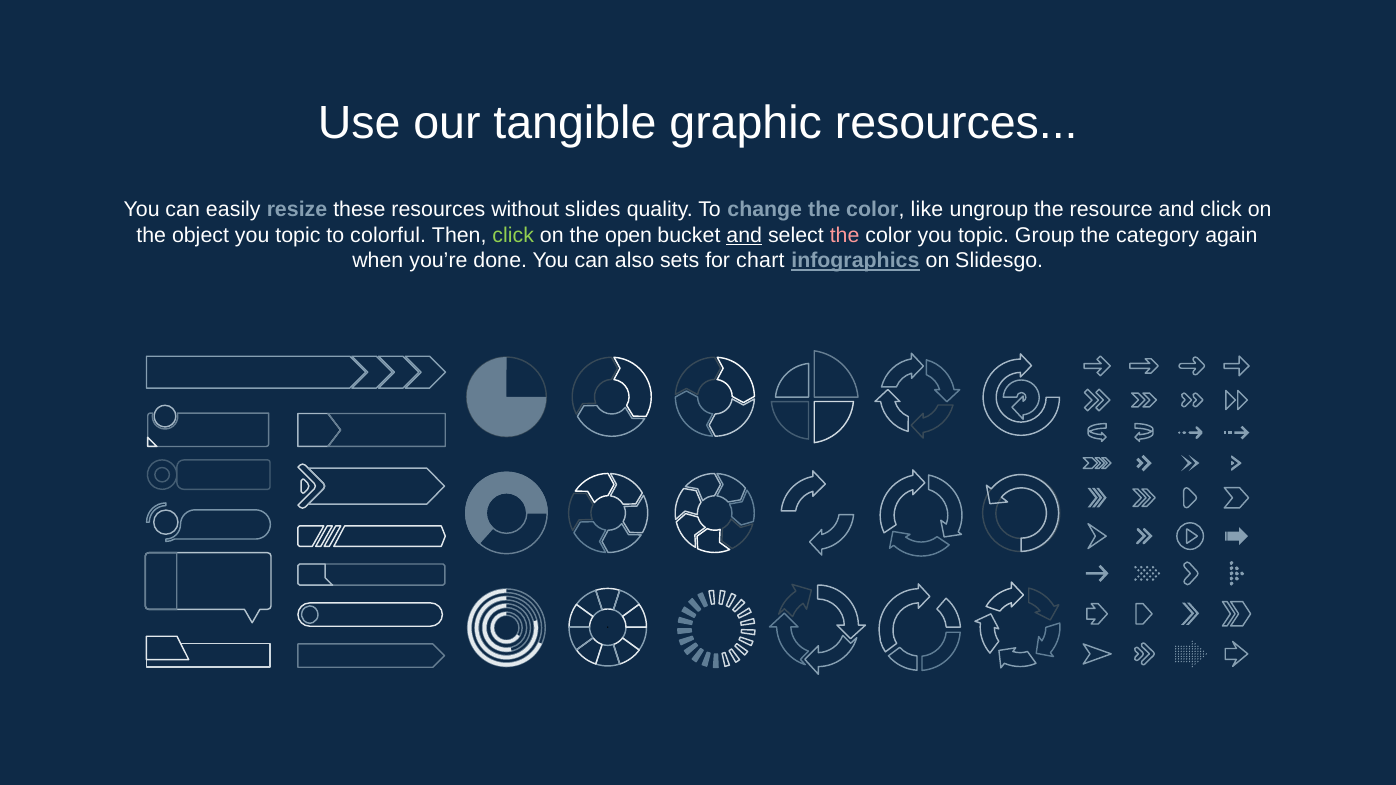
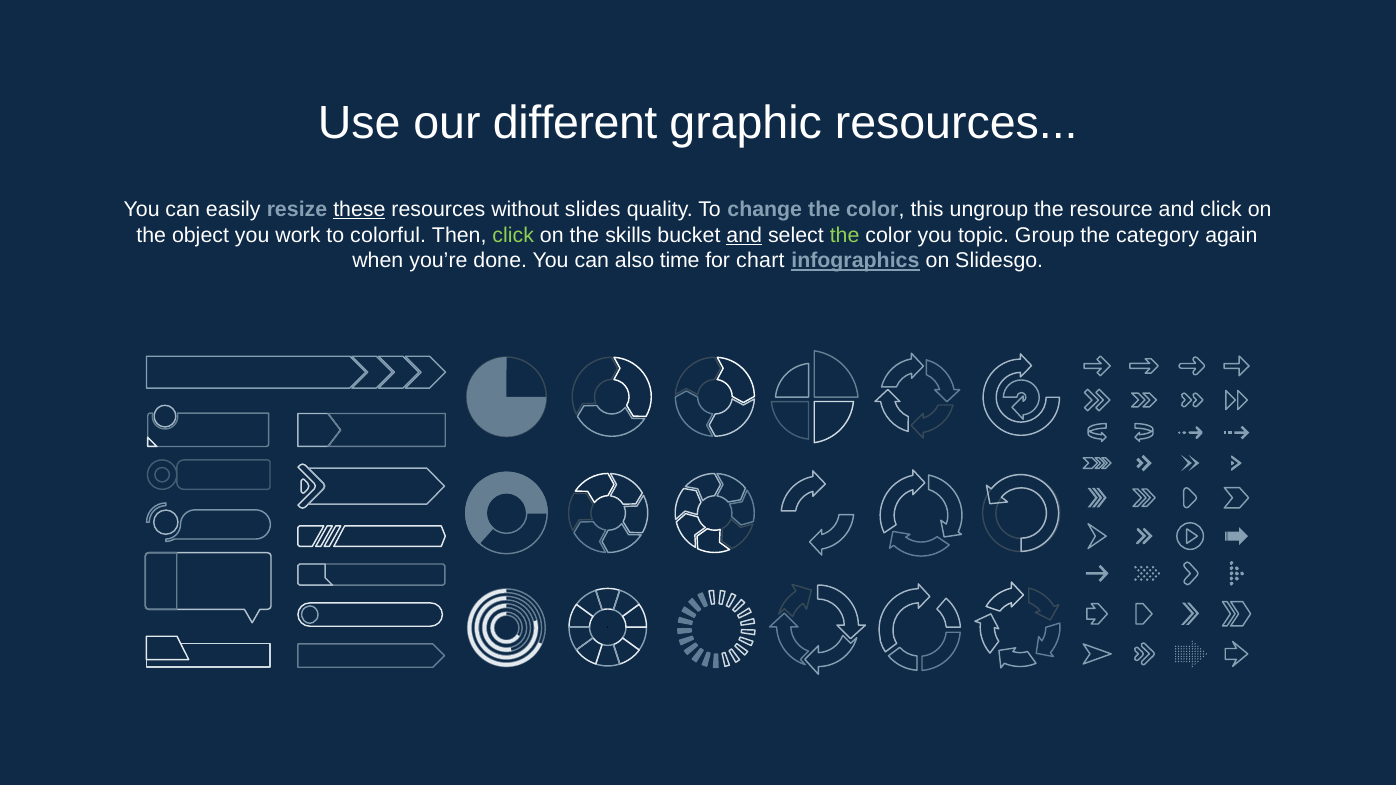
tangible: tangible -> different
these underline: none -> present
like: like -> this
object you topic: topic -> work
open: open -> skills
the at (845, 235) colour: pink -> light green
sets: sets -> time
